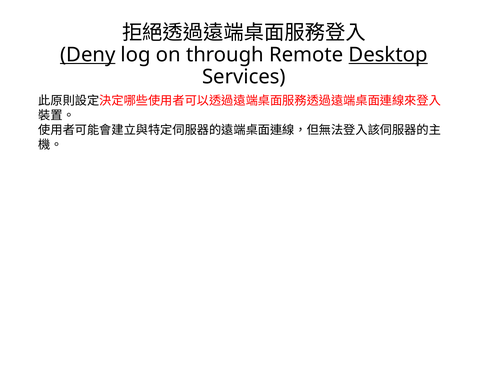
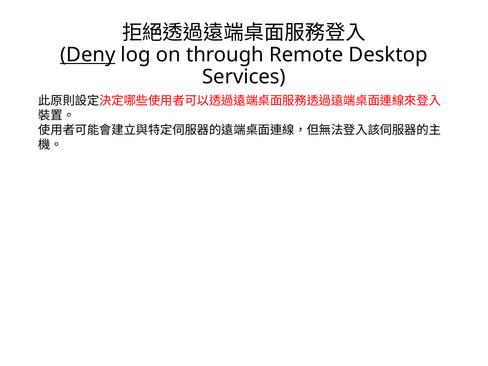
Desktop underline: present -> none
